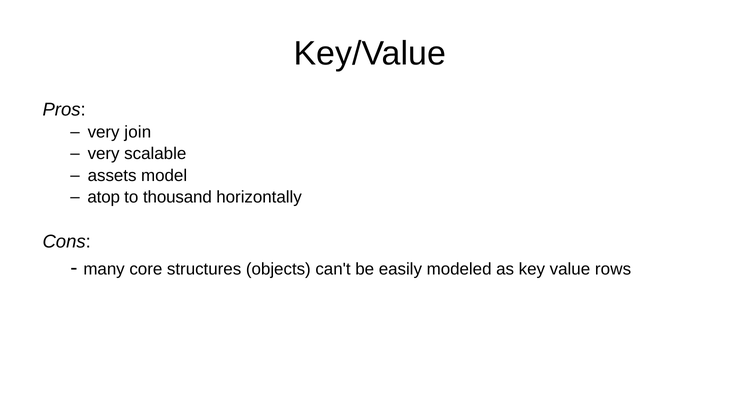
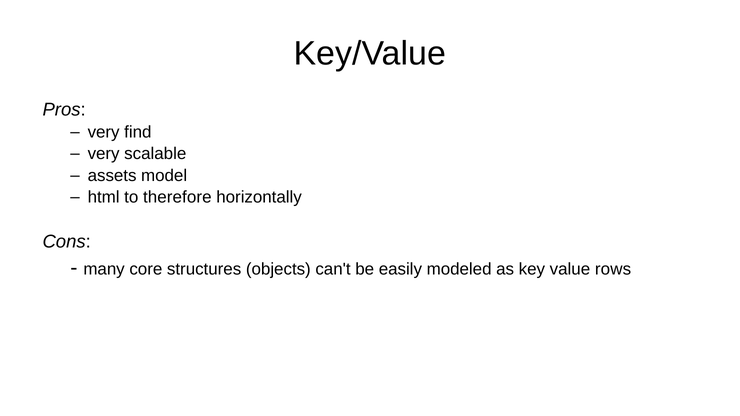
join: join -> find
atop: atop -> html
thousand: thousand -> therefore
